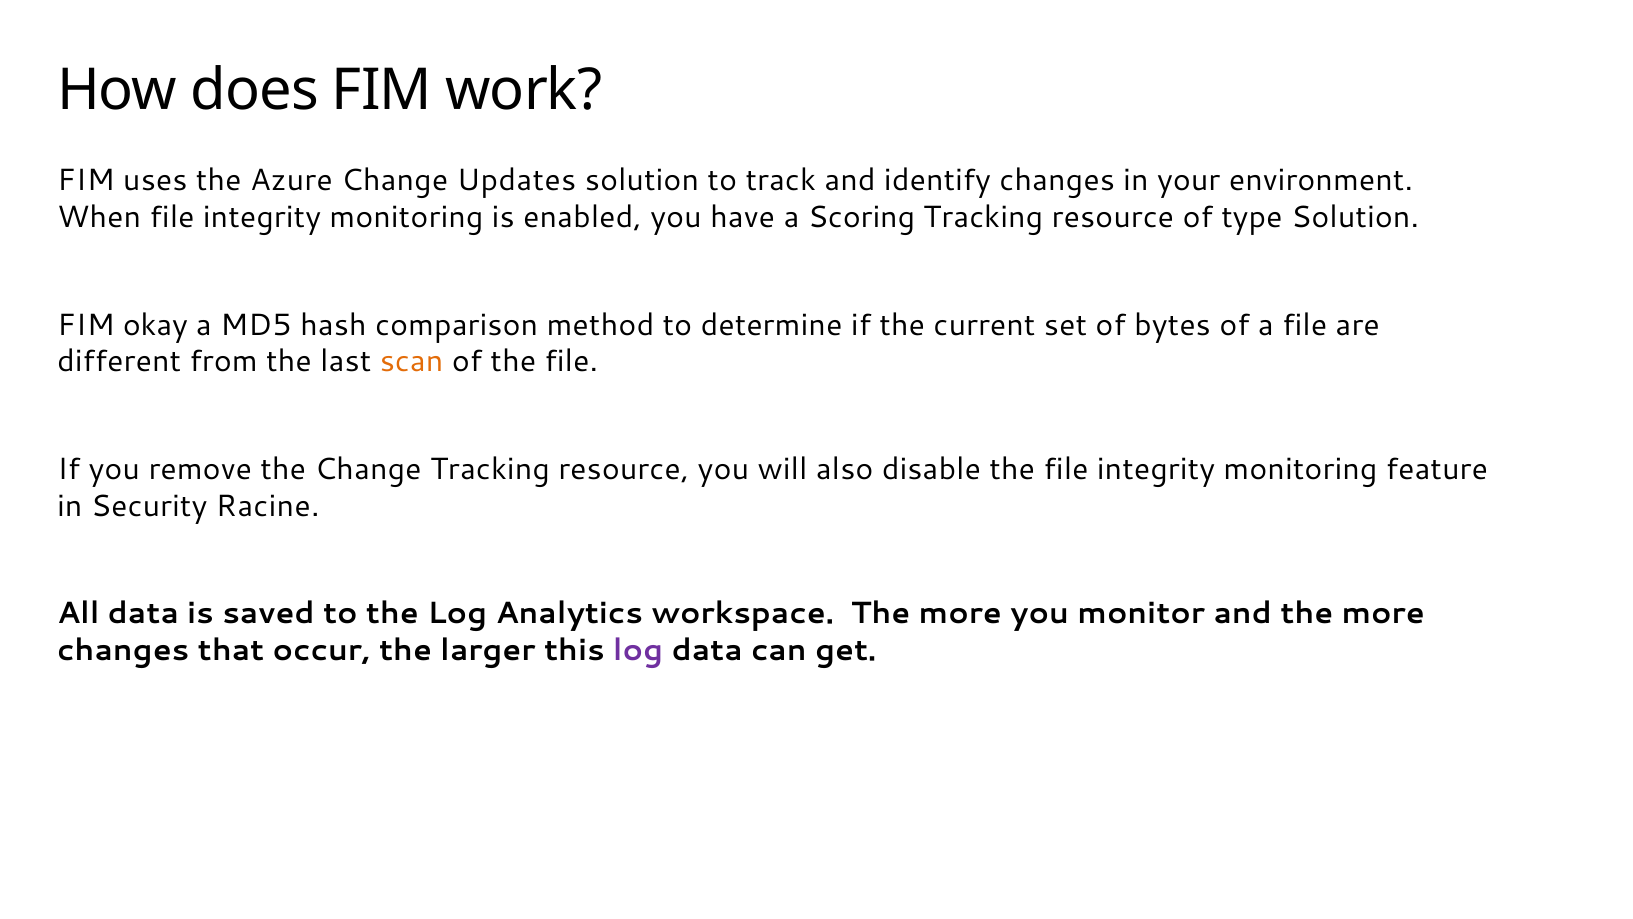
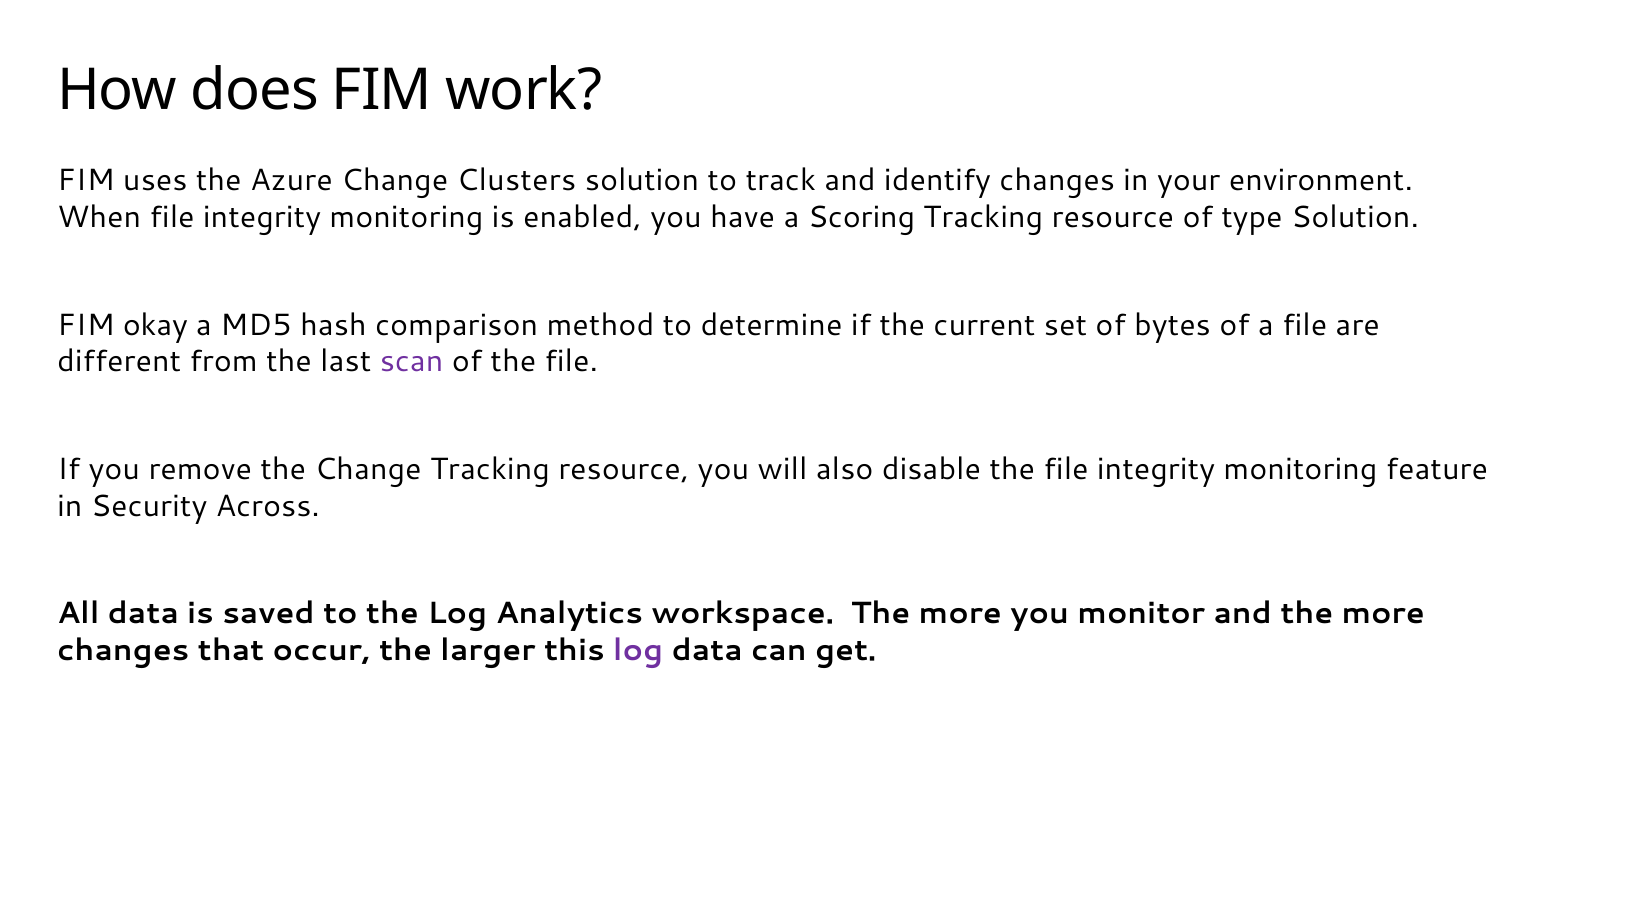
Updates: Updates -> Clusters
scan colour: orange -> purple
Racine: Racine -> Across
